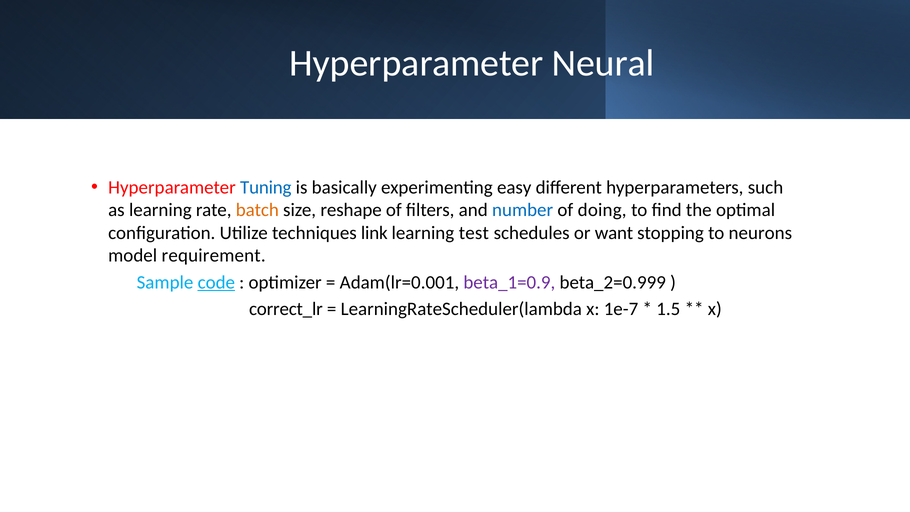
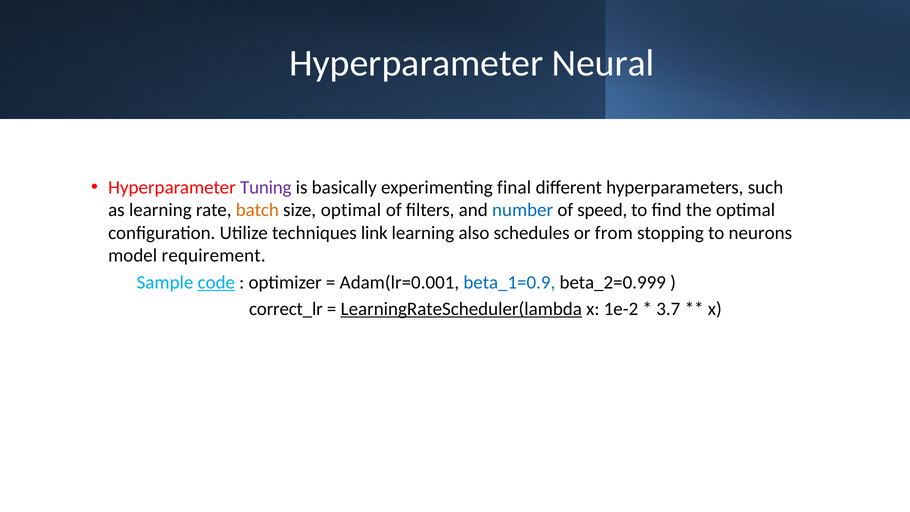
Tuning colour: blue -> purple
easy: easy -> final
size reshape: reshape -> optimal
doing: doing -> speed
test: test -> also
want: want -> from
beta_1=0.9 colour: purple -> blue
LearningRateScheduler(lambda underline: none -> present
1e-7: 1e-7 -> 1e-2
1.5: 1.5 -> 3.7
